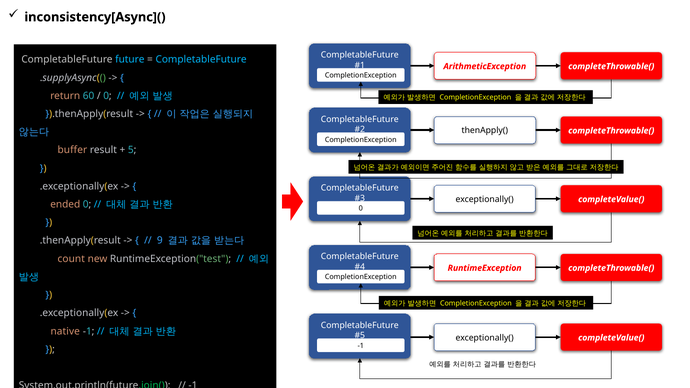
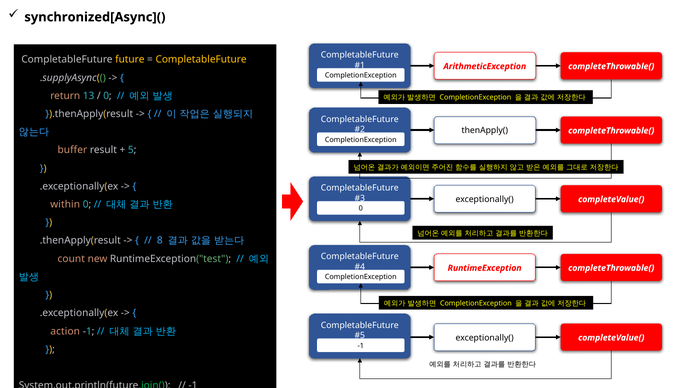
inconsistency[Async](: inconsistency[Async]( -> synchronized[Async](
future colour: light blue -> yellow
CompletableFuture at (201, 60) colour: light blue -> yellow
60: 60 -> 13
ended: ended -> within
9: 9 -> 8
native: native -> action
